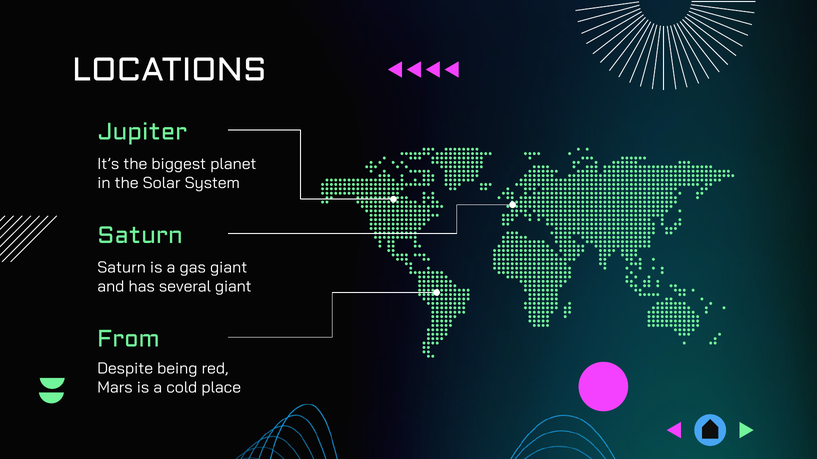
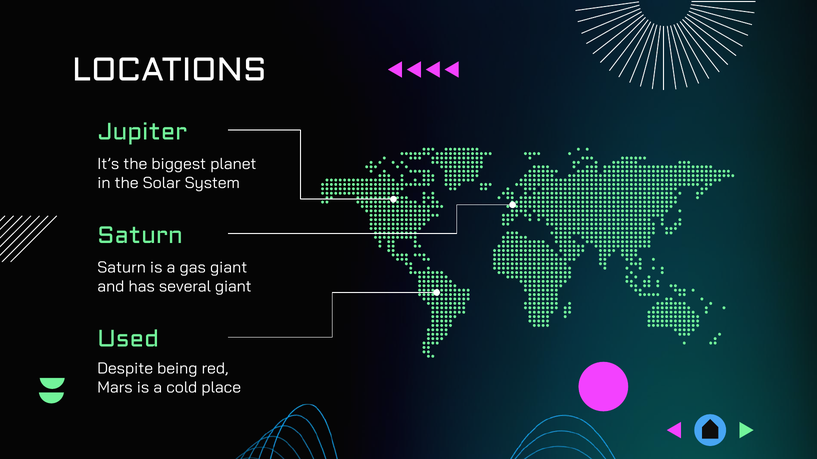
From: From -> Used
